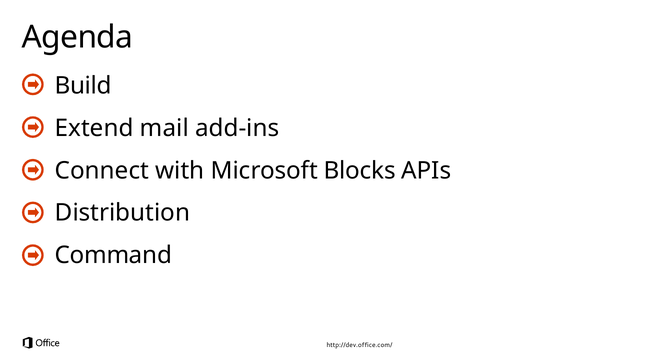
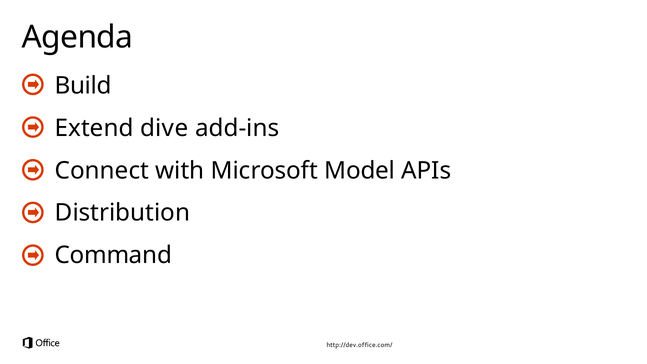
mail: mail -> dive
Blocks: Blocks -> Model
